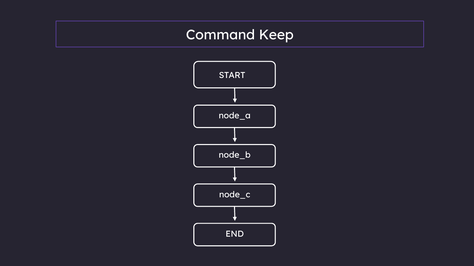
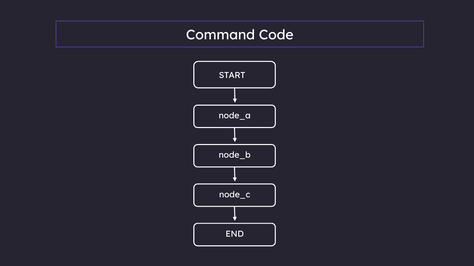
Keep: Keep -> Code
